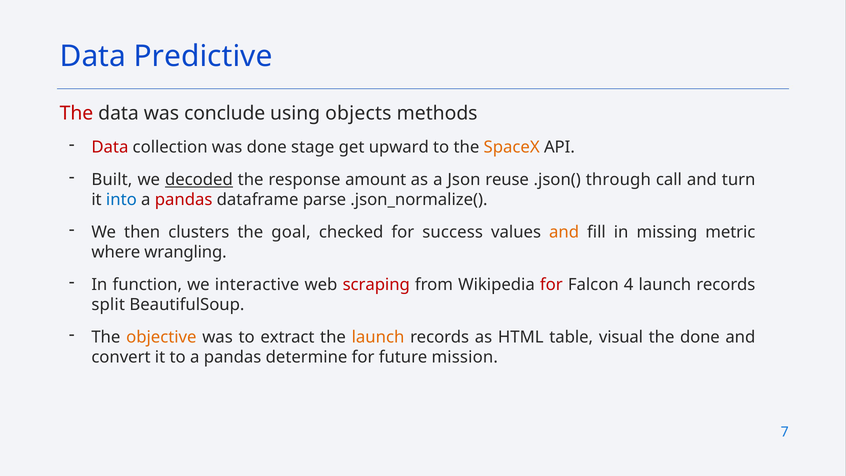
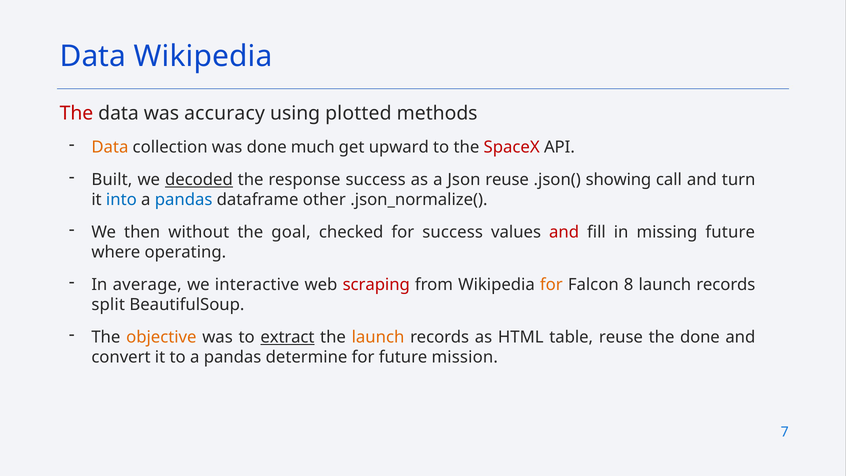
Data Predictive: Predictive -> Wikipedia
conclude: conclude -> accuracy
objects: objects -> plotted
Data at (110, 147) colour: red -> orange
stage: stage -> much
SpaceX colour: orange -> red
response amount: amount -> success
through: through -> showing
pandas at (184, 200) colour: red -> blue
parse: parse -> other
clusters: clusters -> without
and at (564, 232) colour: orange -> red
missing metric: metric -> future
wrangling: wrangling -> operating
function: function -> average
for at (551, 285) colour: red -> orange
4: 4 -> 8
extract underline: none -> present
table visual: visual -> reuse
